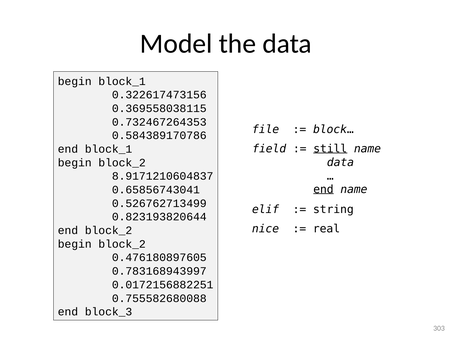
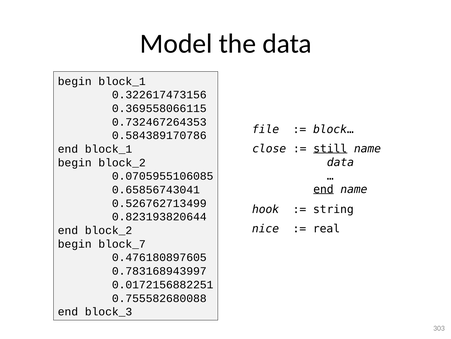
0.369558038115: 0.369558038115 -> 0.369558066115
field: field -> close
8.9171210604837: 8.9171210604837 -> 0.0705955106085
elif: elif -> hook
block_2 at (122, 243): block_2 -> block_7
